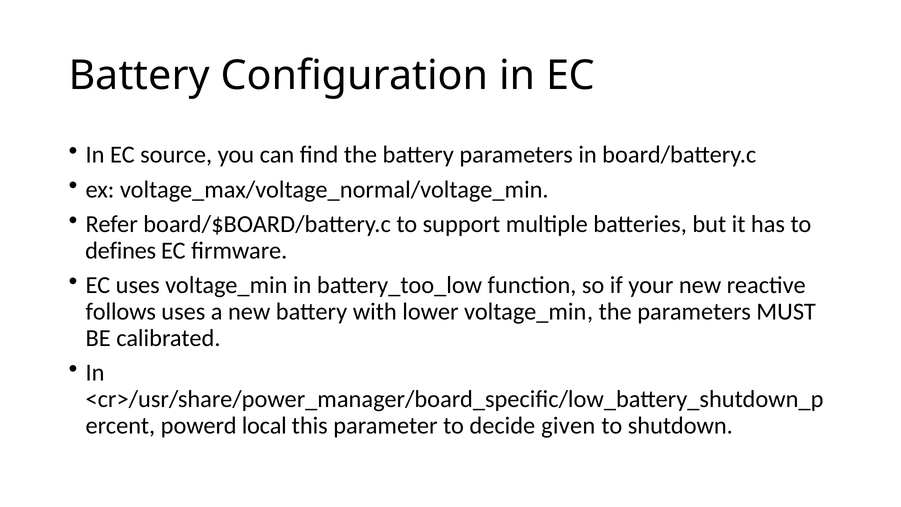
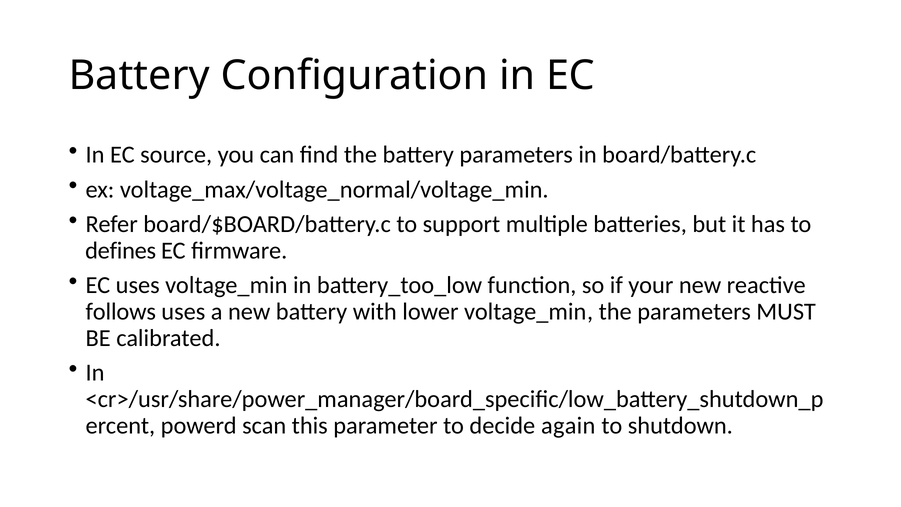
local: local -> scan
given: given -> again
